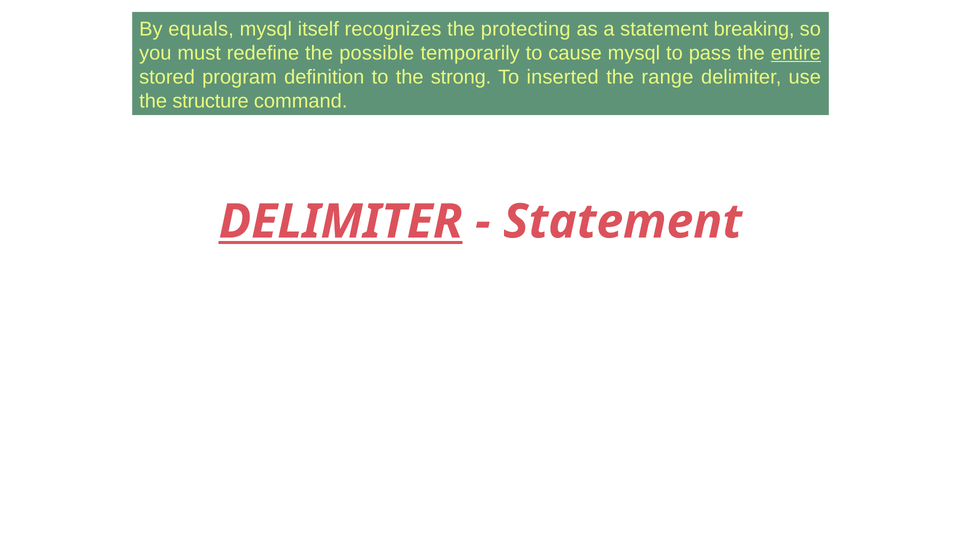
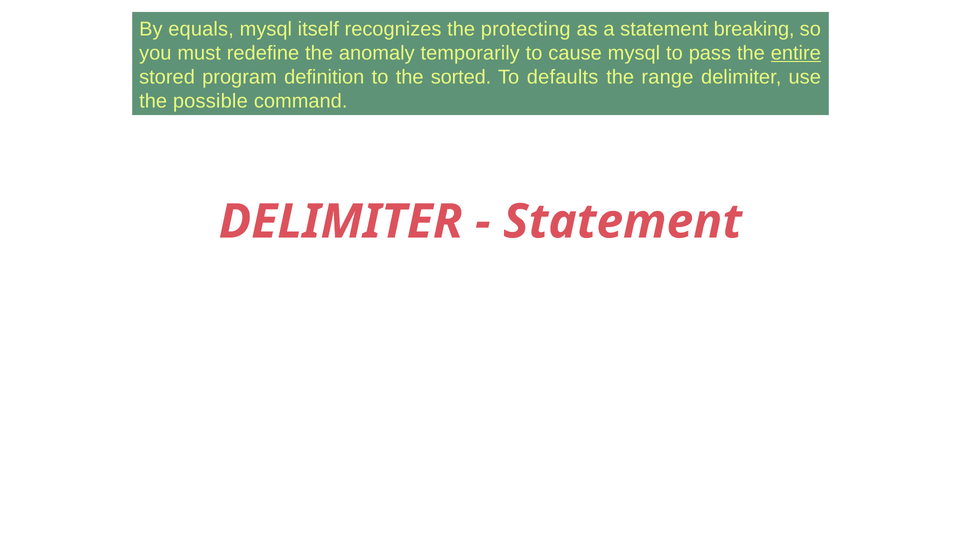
possible: possible -> anomaly
strong: strong -> sorted
inserted: inserted -> defaults
structure: structure -> possible
DELIMITER at (341, 222) underline: present -> none
